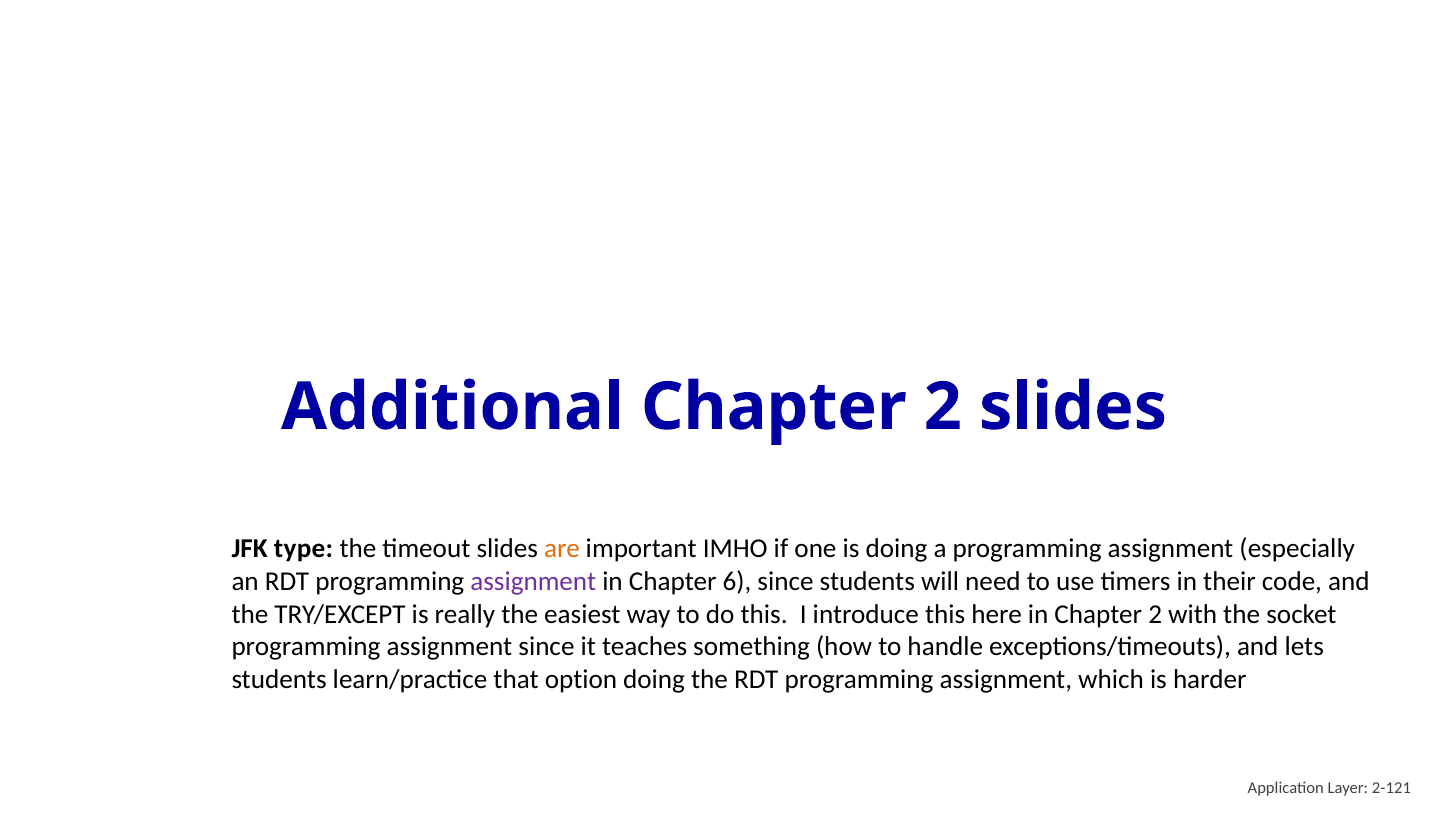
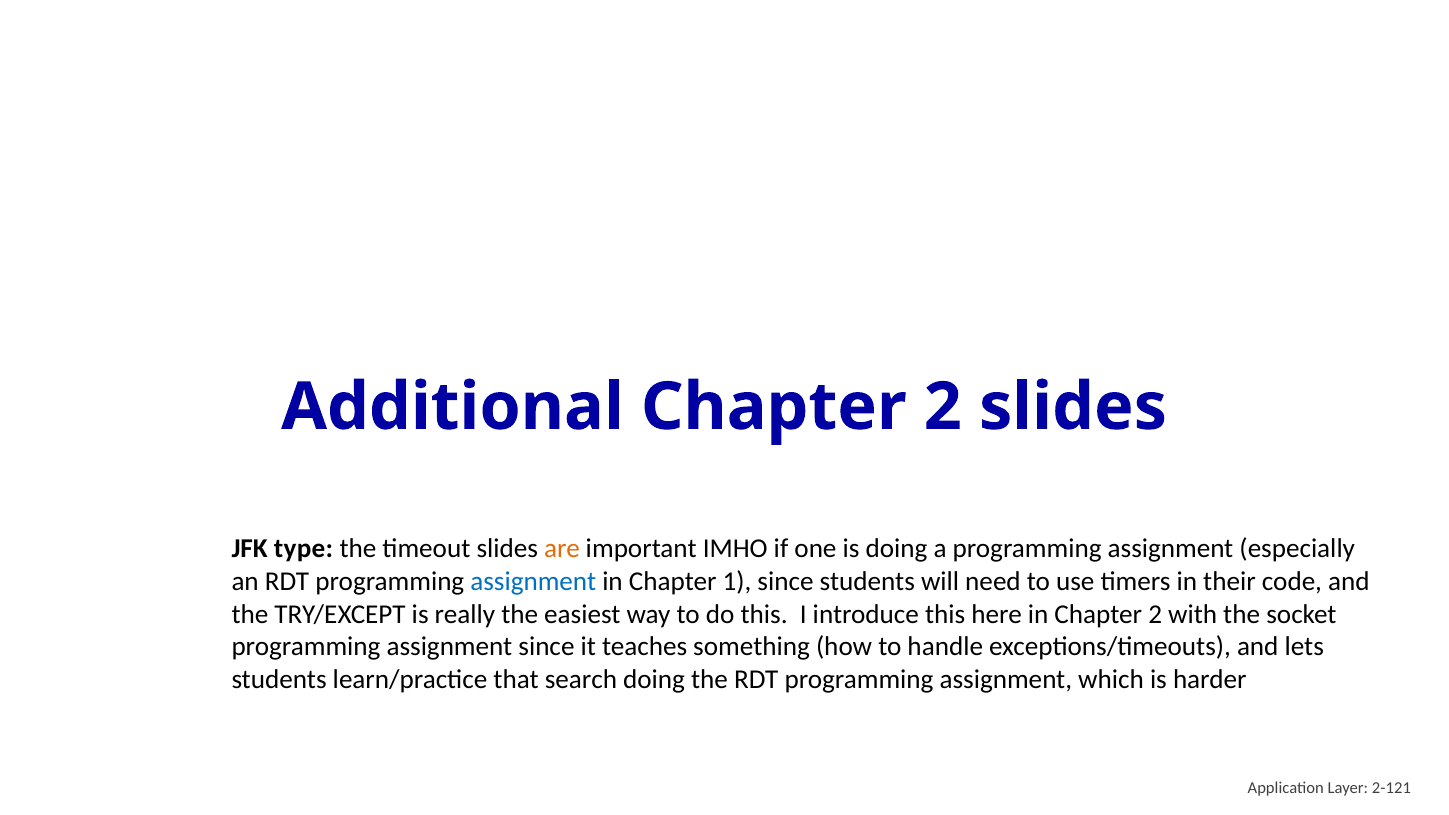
assignment at (533, 582) colour: purple -> blue
6: 6 -> 1
option: option -> search
